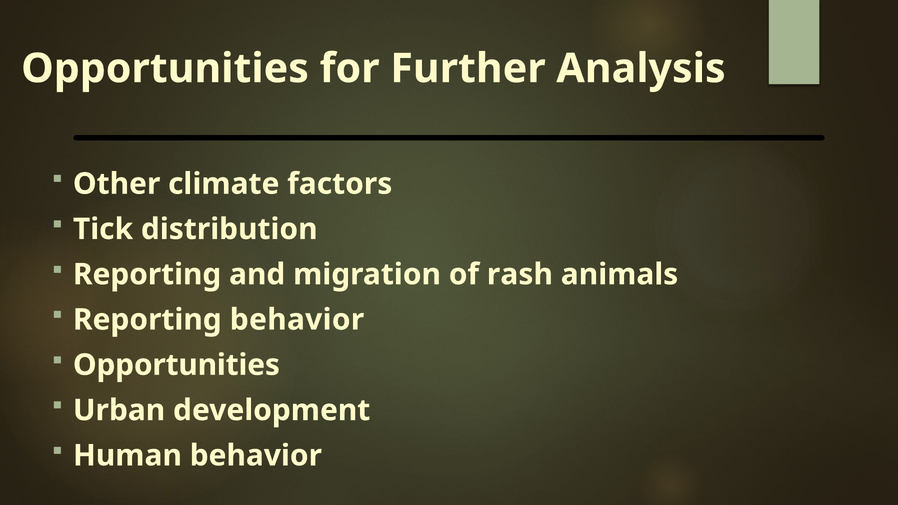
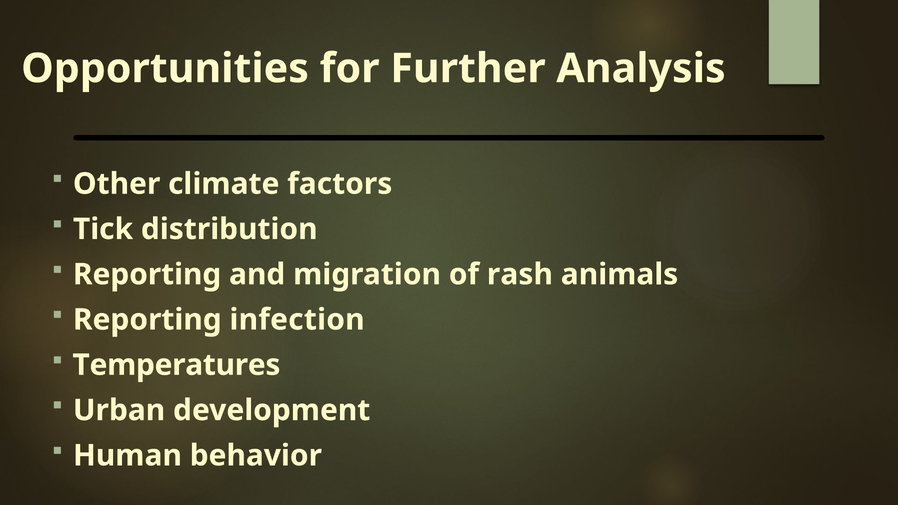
Reporting behavior: behavior -> infection
Opportunities at (176, 365): Opportunities -> Temperatures
